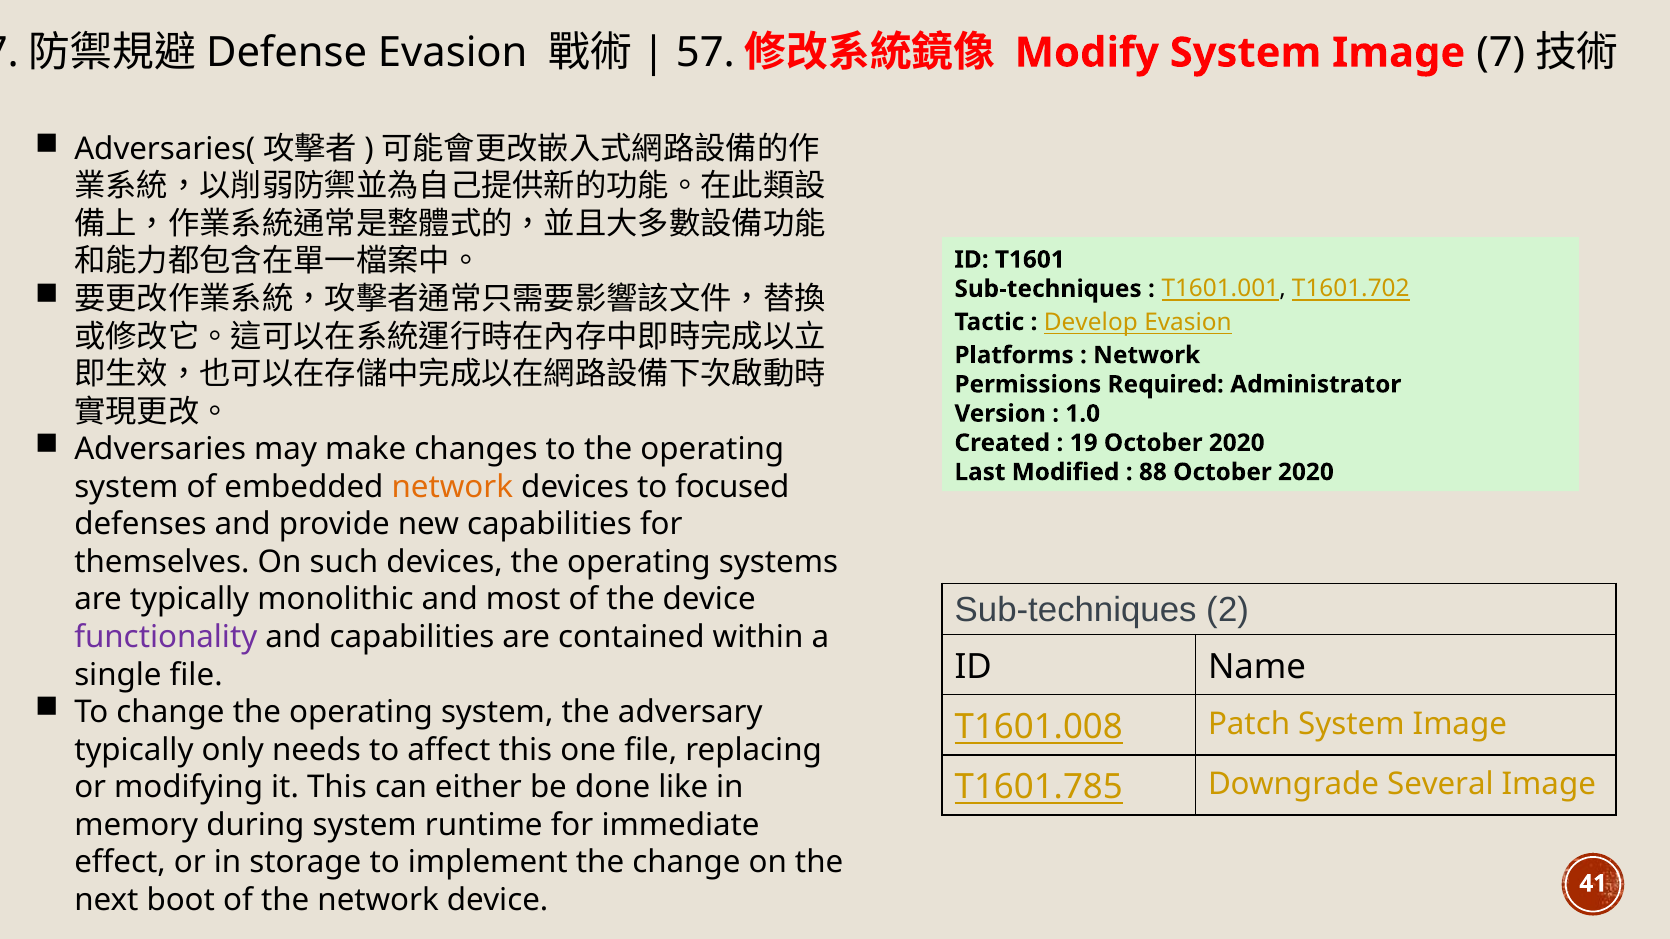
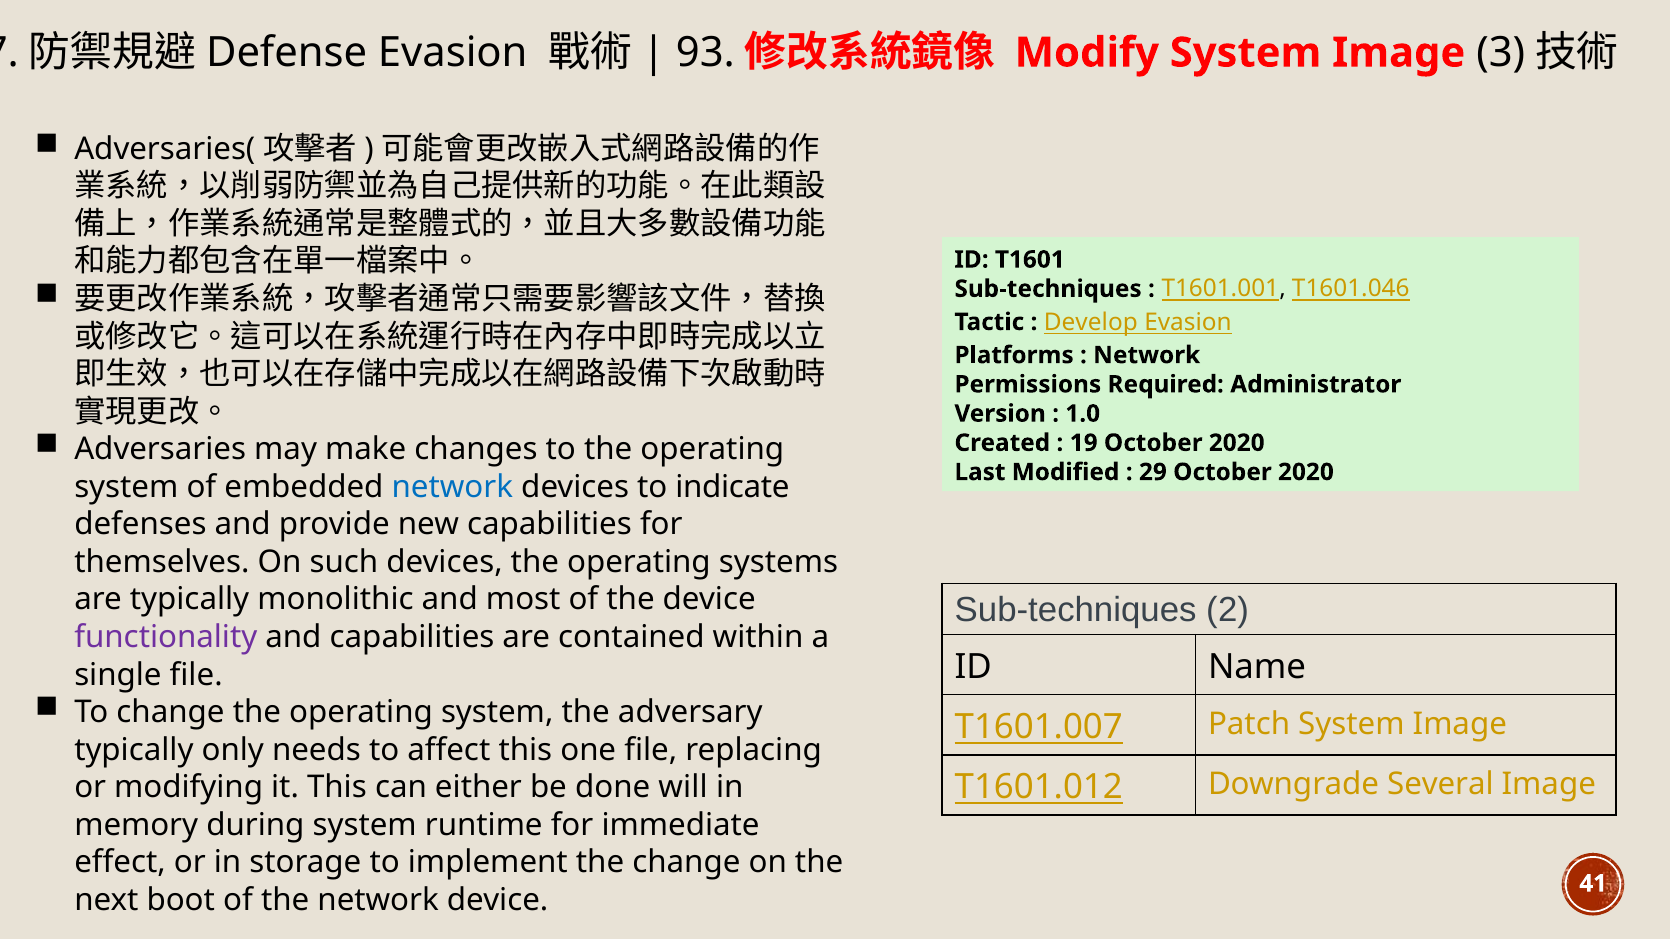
57: 57 -> 93
System Image 7: 7 -> 3
T1601.702: T1601.702 -> T1601.046
88: 88 -> 29
network at (452, 487) colour: orange -> blue
focused: focused -> indicate
T1601.008: T1601.008 -> T1601.007
T1601.785: T1601.785 -> T1601.012
like: like -> will
